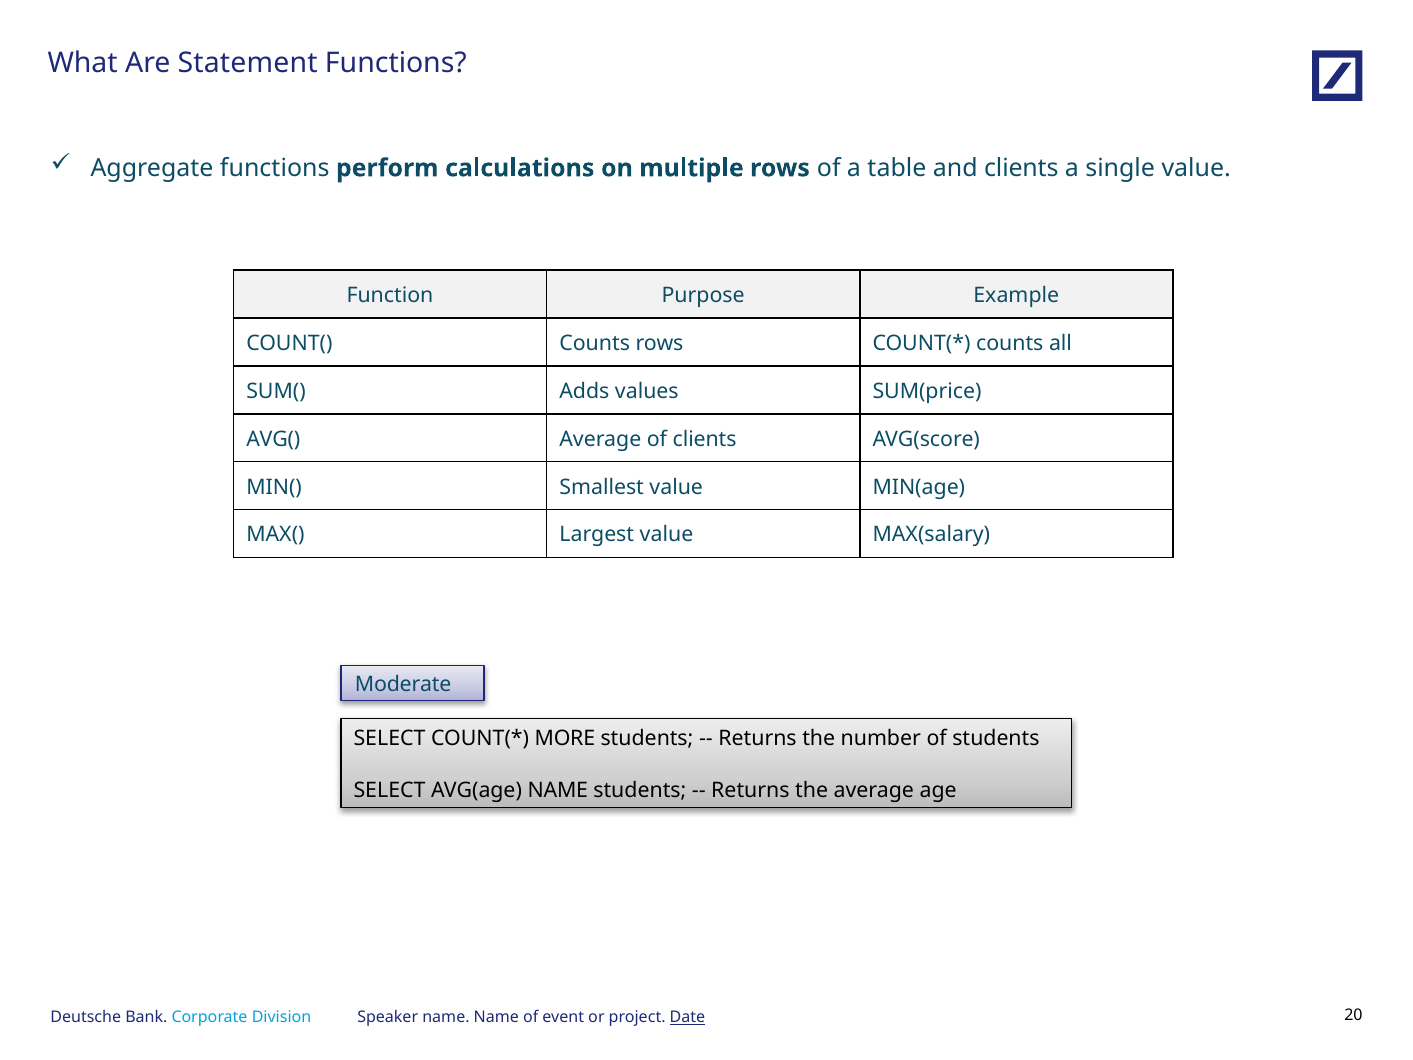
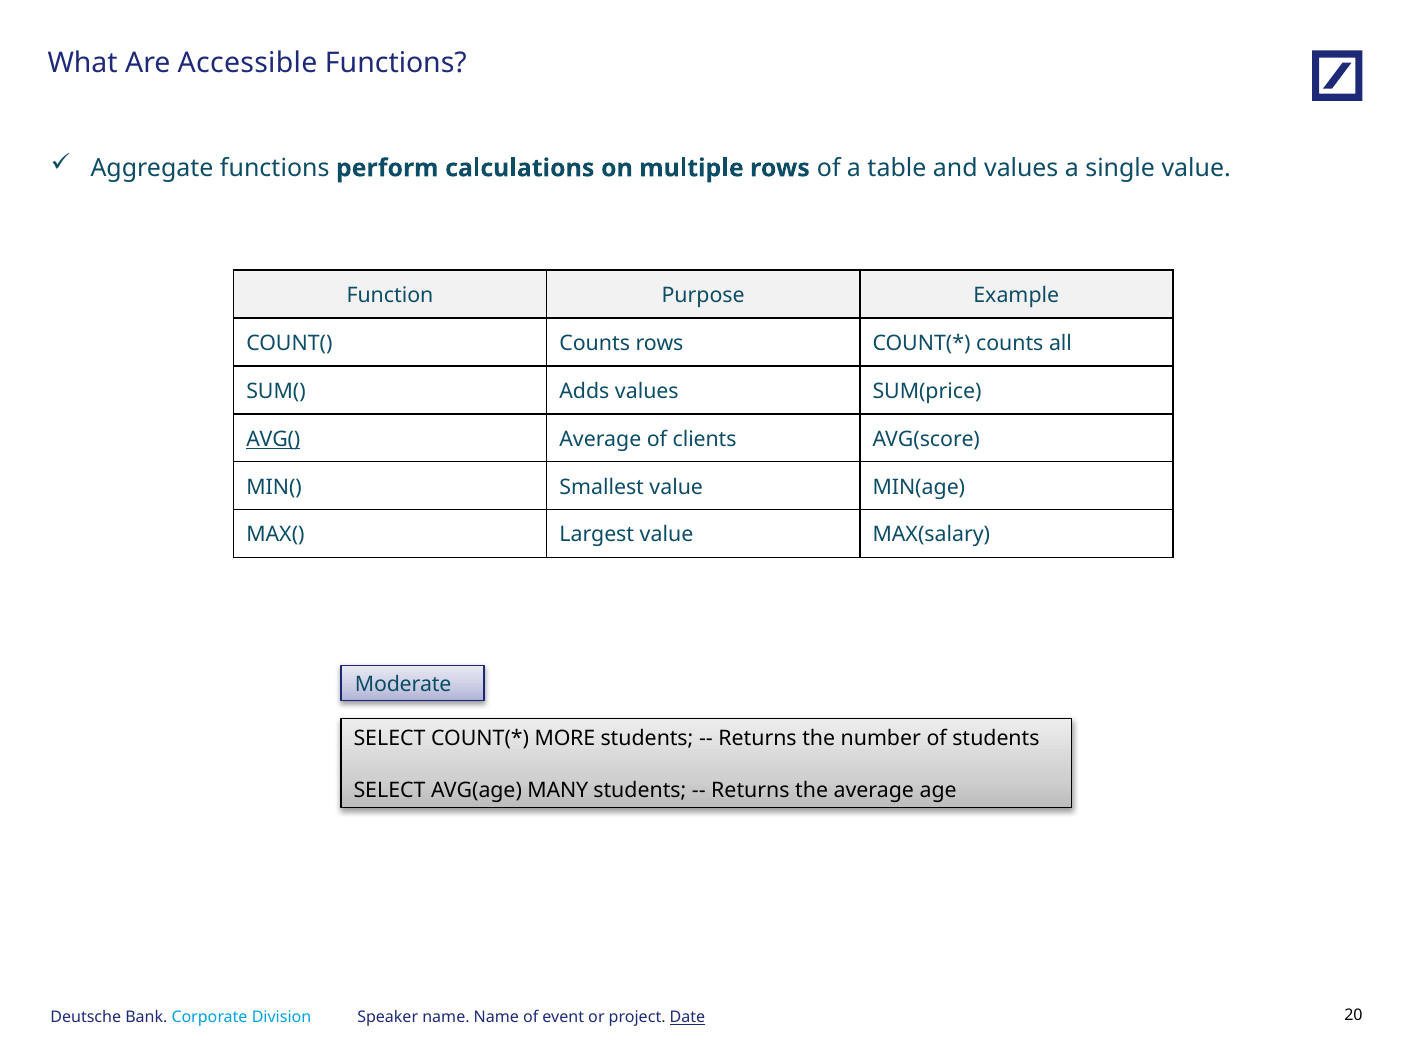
Statement: Statement -> Accessible
and clients: clients -> values
AVG( underline: none -> present
AVG(age NAME: NAME -> MANY
